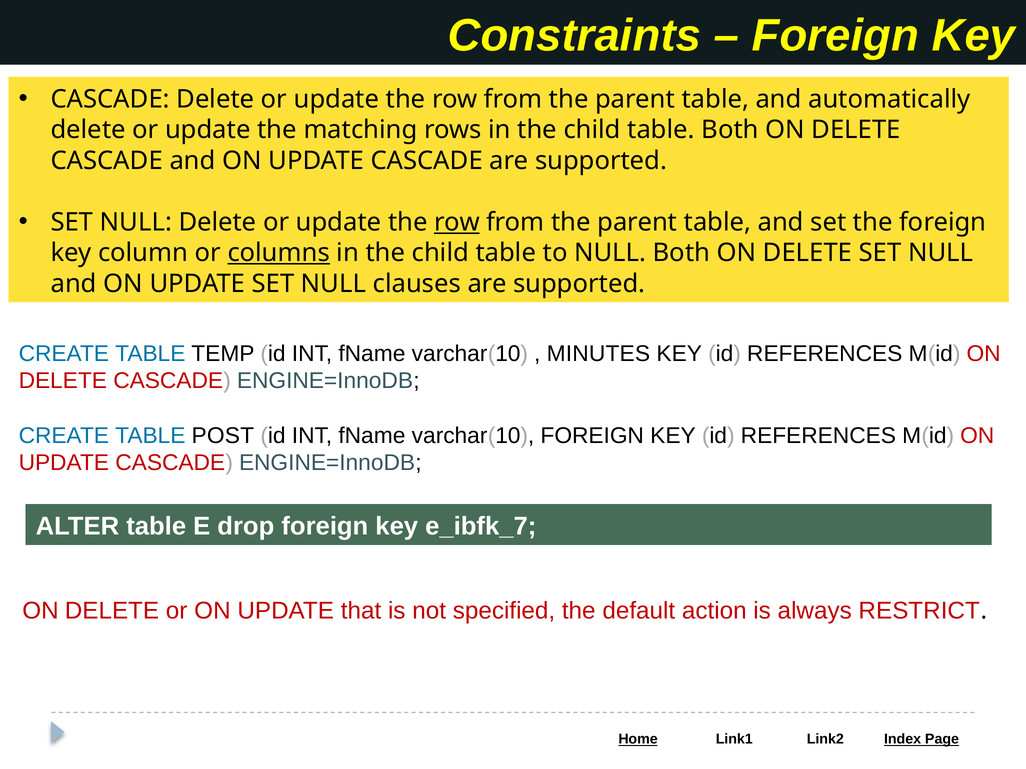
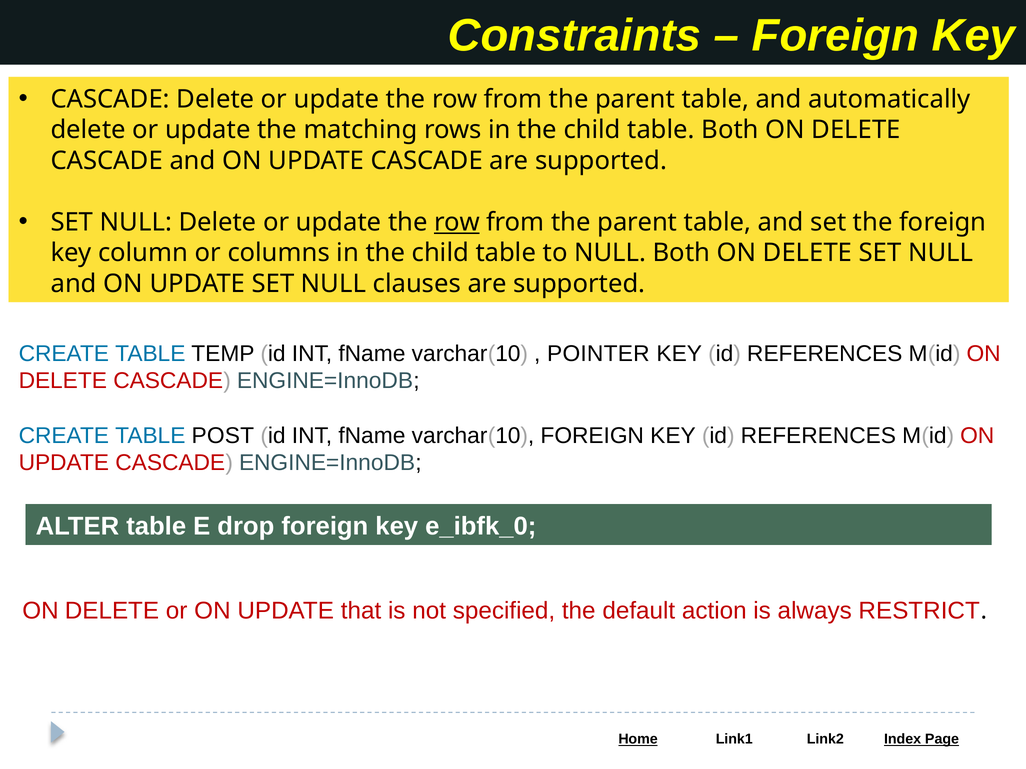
columns underline: present -> none
MINUTES: MINUTES -> POINTER
e_ibfk_7: e_ibfk_7 -> e_ibfk_0
